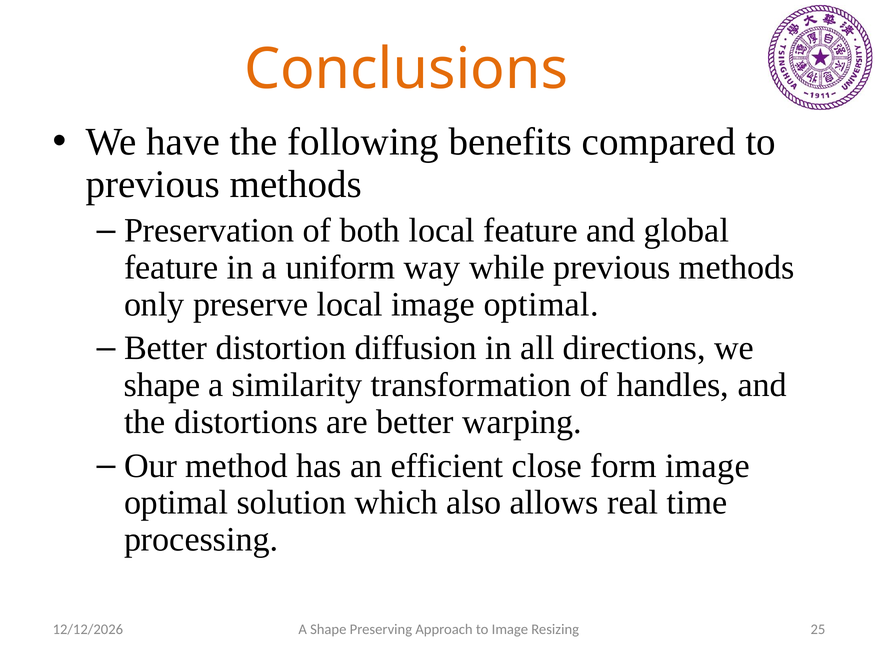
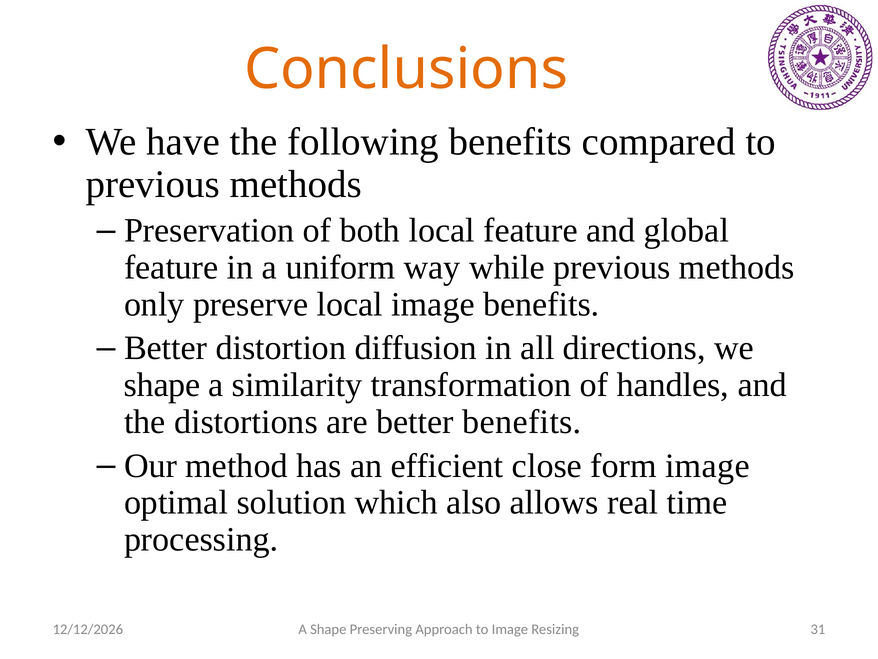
local image optimal: optimal -> benefits
better warping: warping -> benefits
25: 25 -> 31
